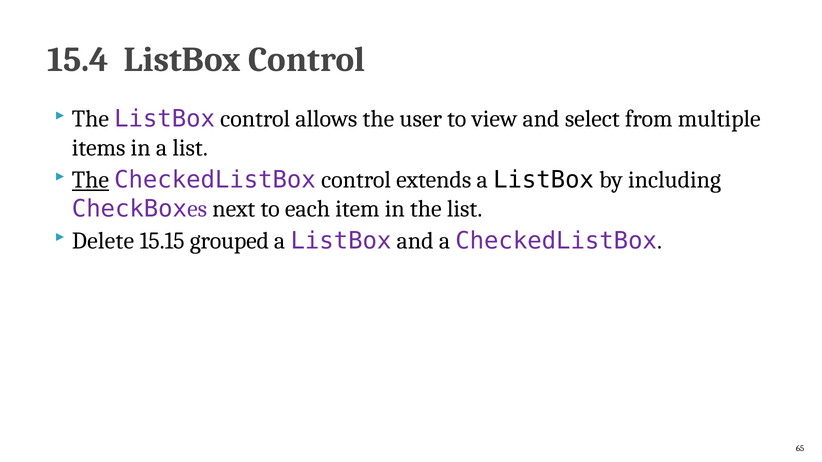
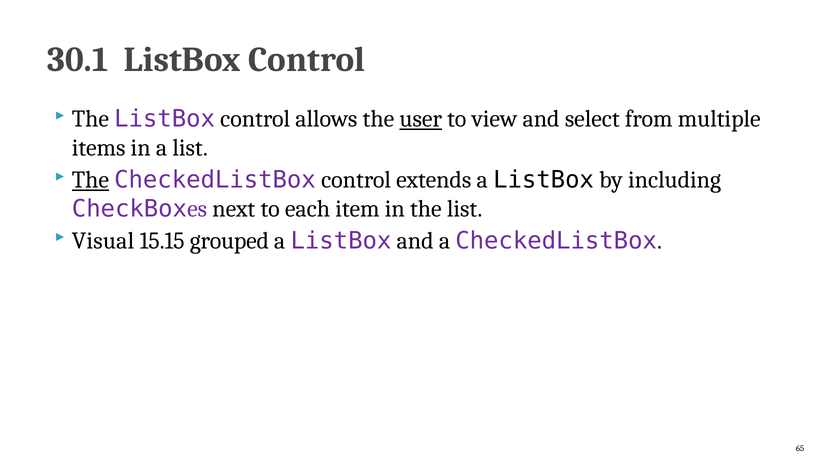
15.4: 15.4 -> 30.1
user underline: none -> present
Delete: Delete -> Visual
